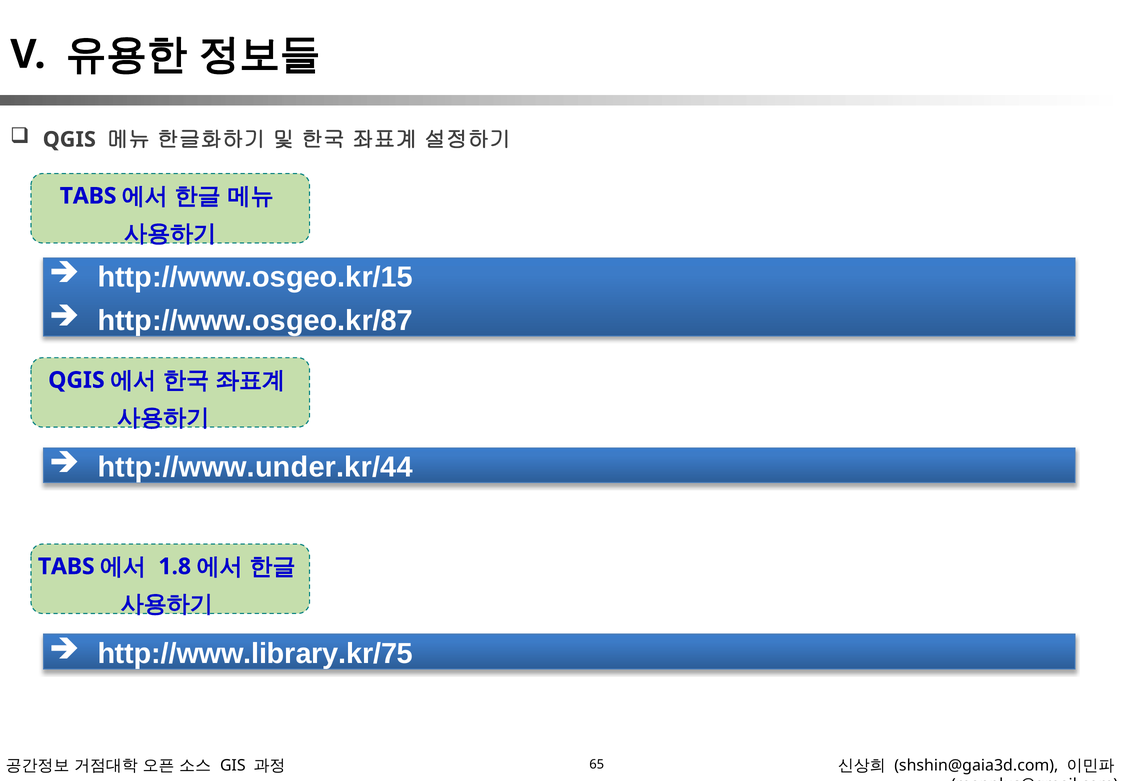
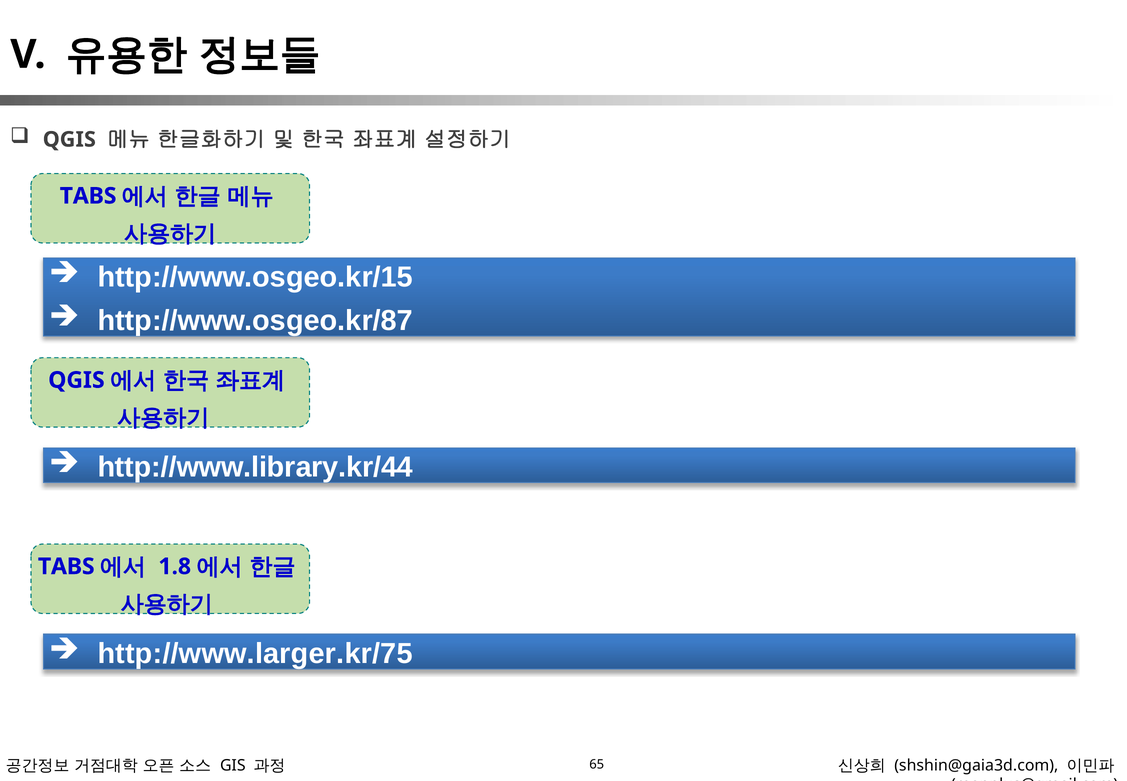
http://www.under.kr/44: http://www.under.kr/44 -> http://www.library.kr/44
http://www.library.kr/75: http://www.library.kr/75 -> http://www.larger.kr/75
